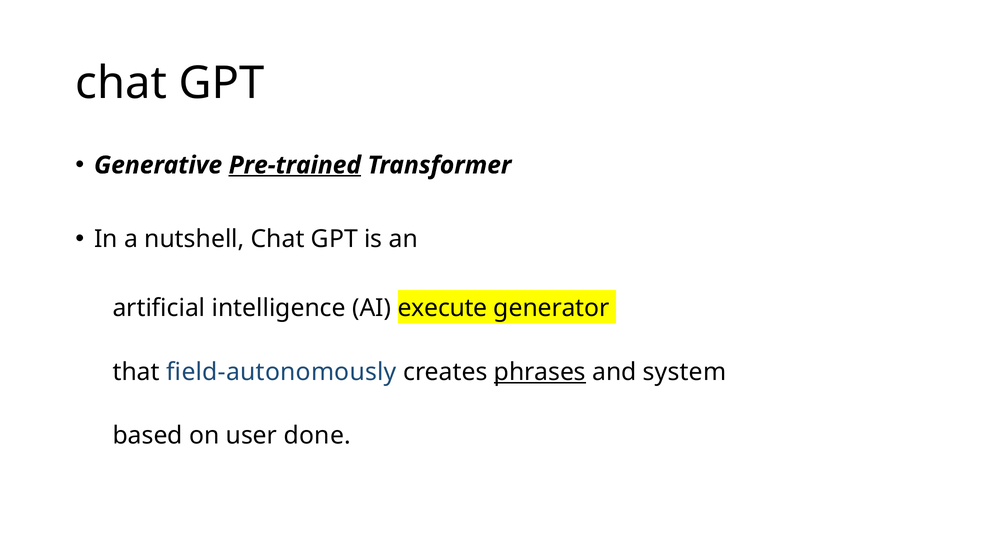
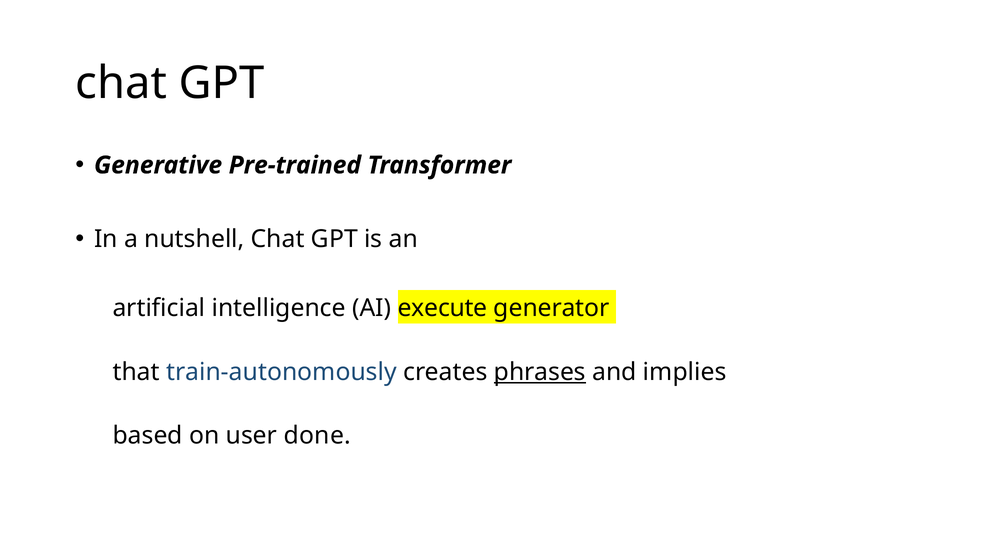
Pre-trained underline: present -> none
field-autonomously: field-autonomously -> train-autonomously
system: system -> implies
